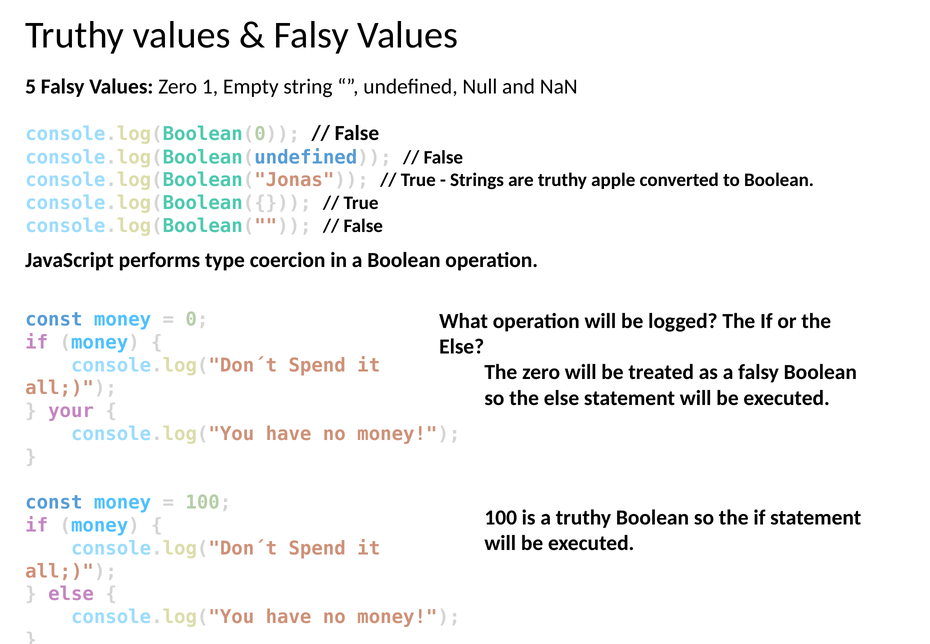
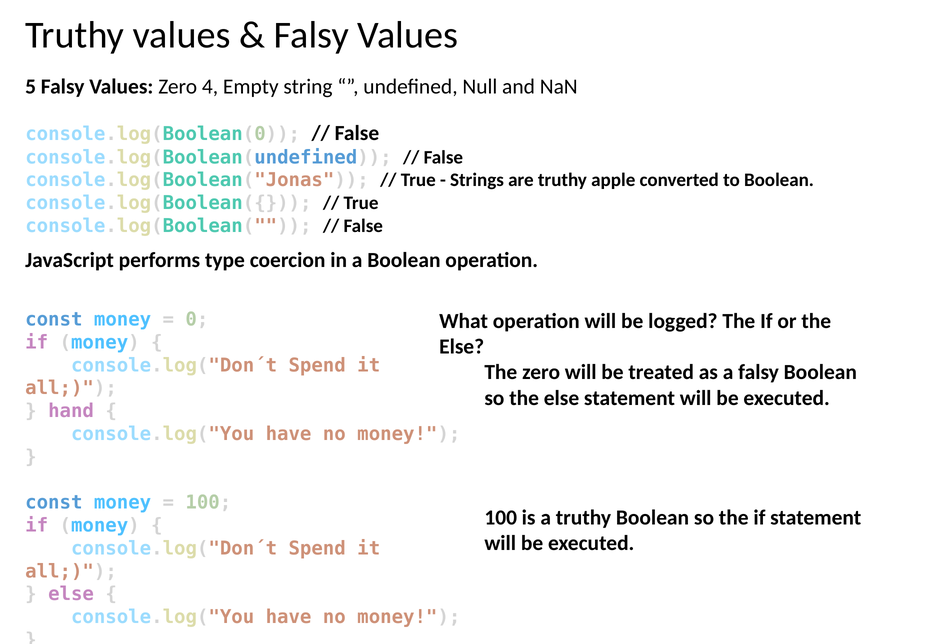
1: 1 -> 4
your: your -> hand
